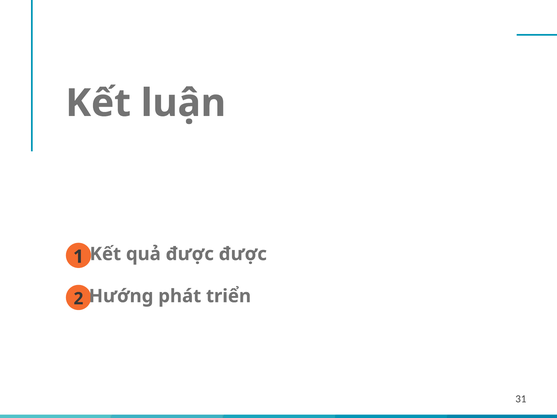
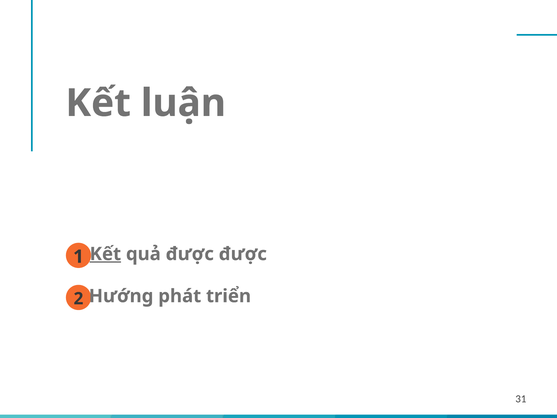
Kết at (105, 254) underline: none -> present
